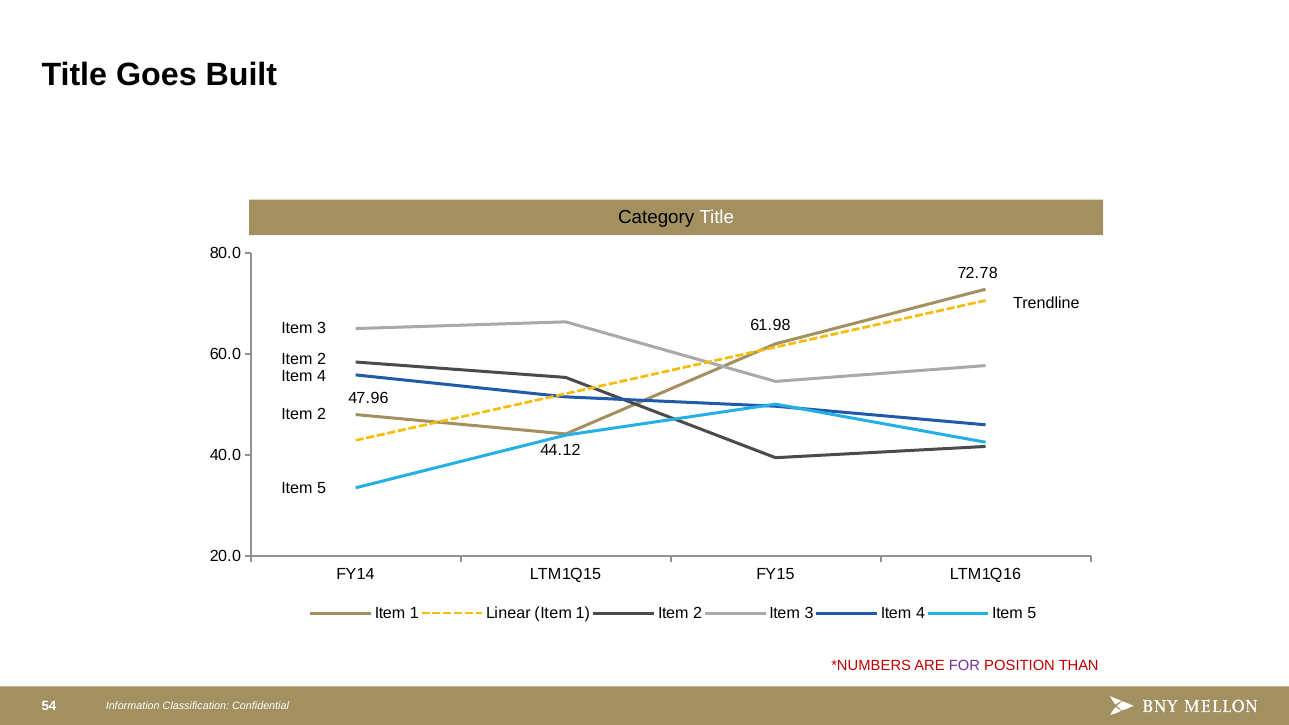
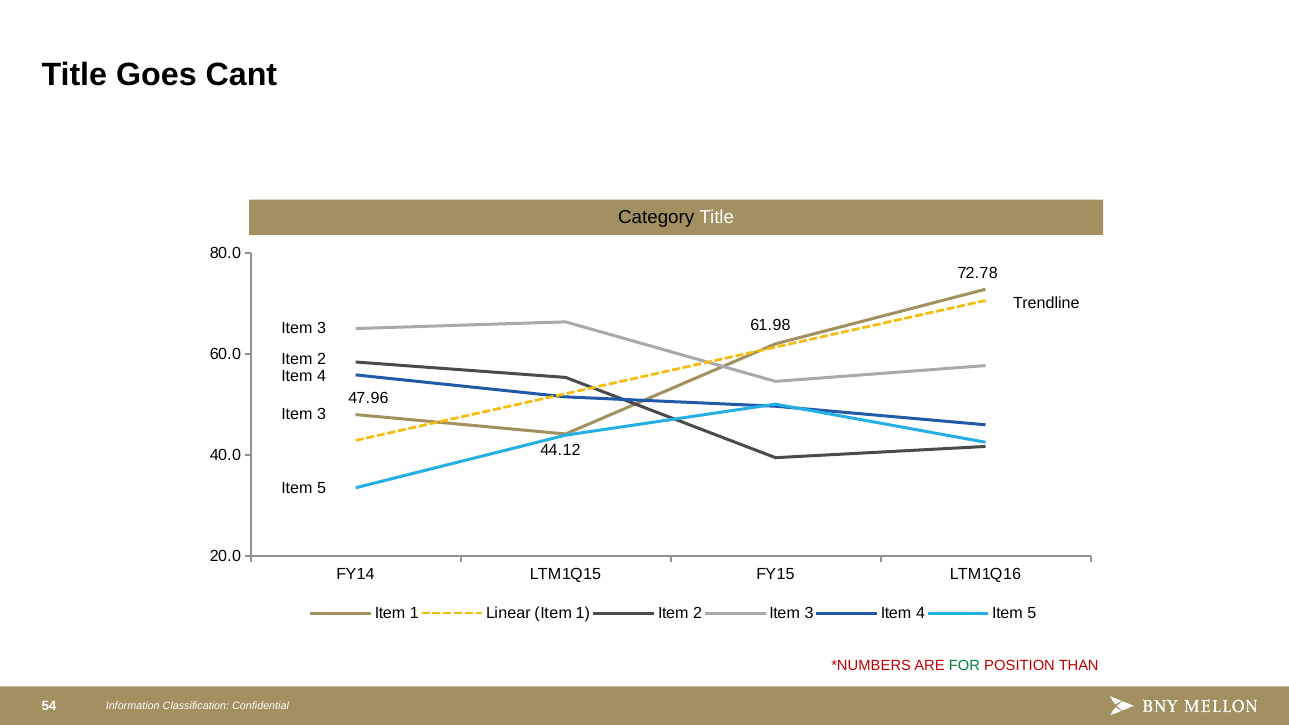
Built: Built -> Cant
2 at (322, 414): 2 -> 3
FOR colour: purple -> green
